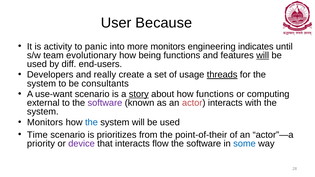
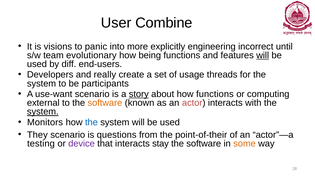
Because: Because -> Combine
activity: activity -> visions
more monitors: monitors -> explicitly
indicates: indicates -> incorrect
threads underline: present -> none
consultants: consultants -> participants
software at (105, 103) colour: purple -> orange
system at (43, 112) underline: none -> present
Time: Time -> They
prioritizes: prioritizes -> questions
priority: priority -> testing
flow: flow -> stay
some colour: blue -> orange
